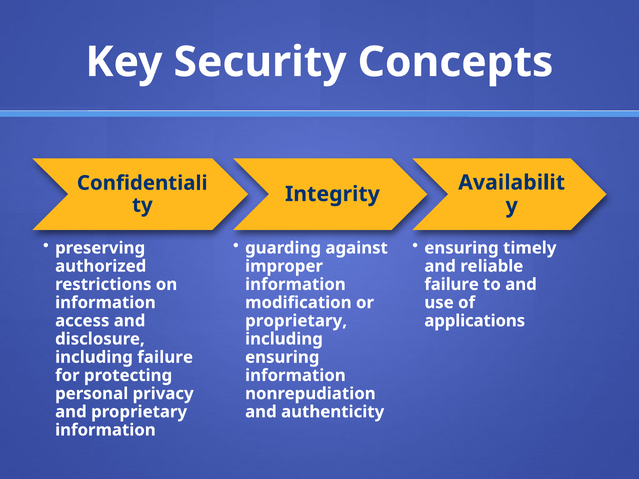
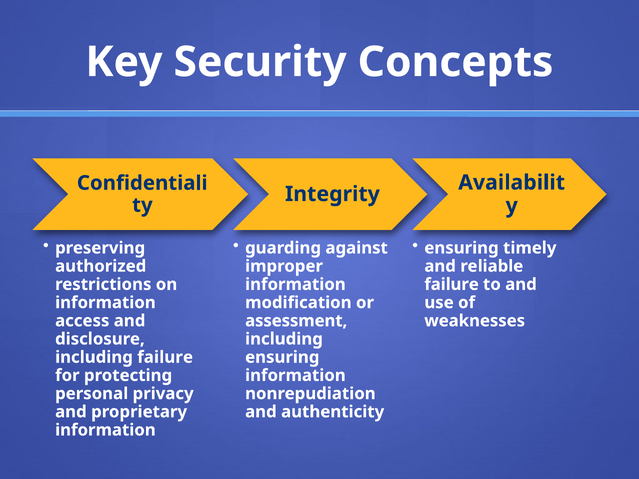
proprietary at (296, 321): proprietary -> assessment
applications: applications -> weaknesses
